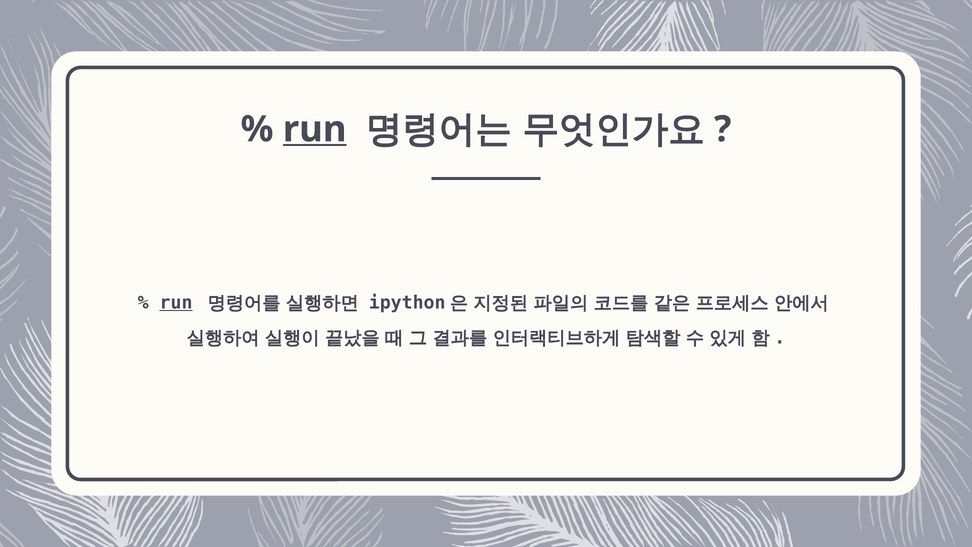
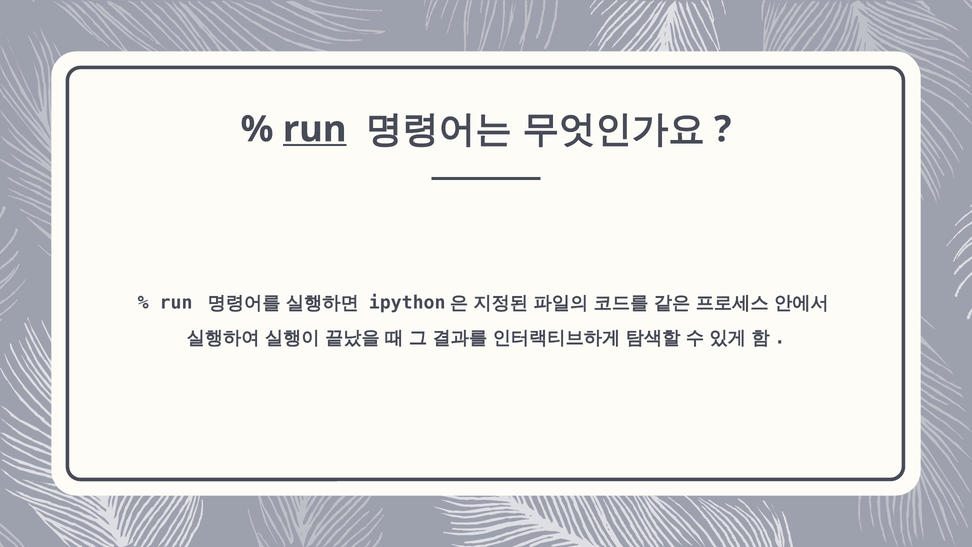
run at (176, 303) underline: present -> none
